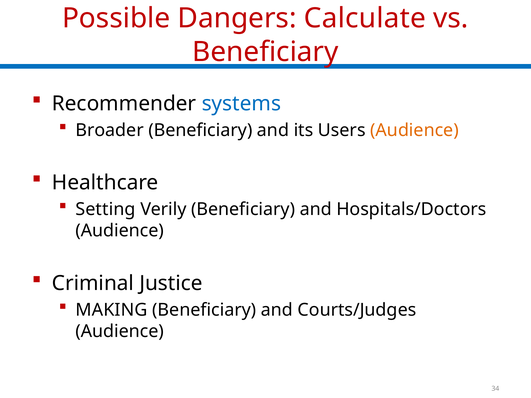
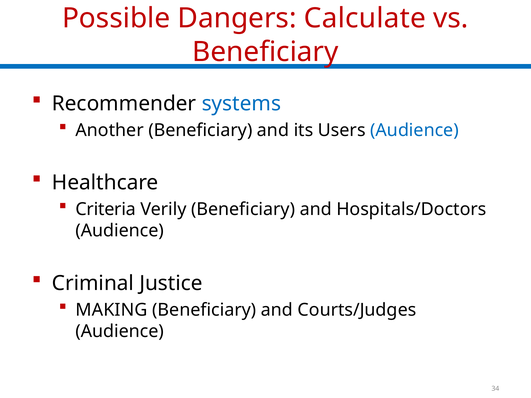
Broader: Broader -> Another
Audience at (414, 130) colour: orange -> blue
Setting: Setting -> Criteria
